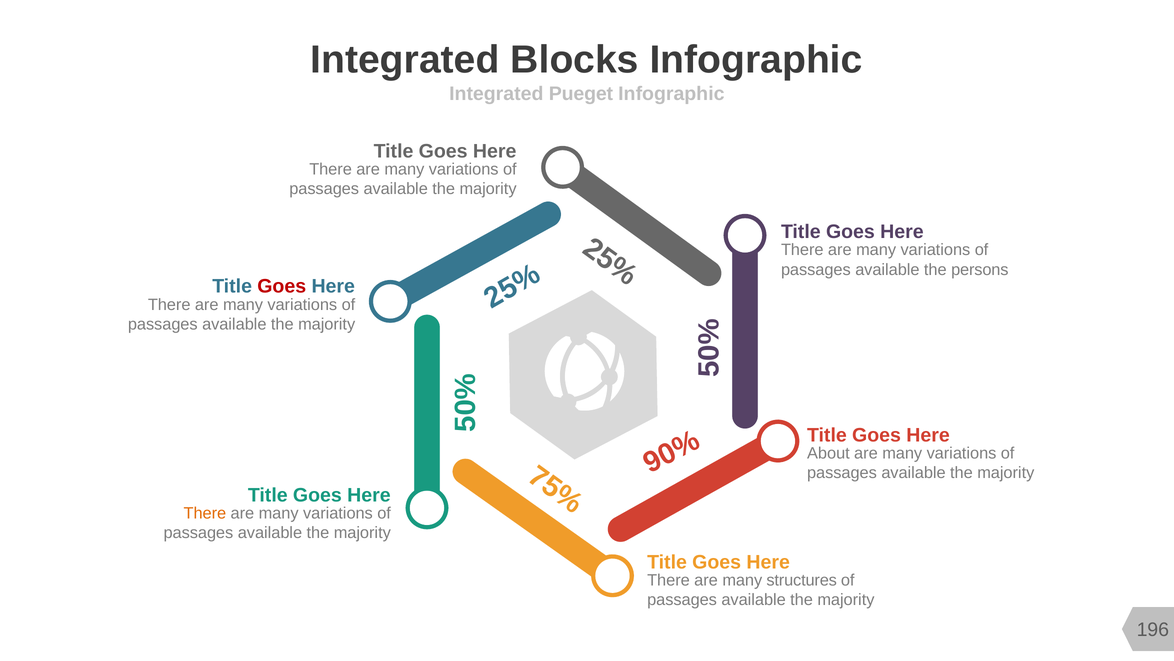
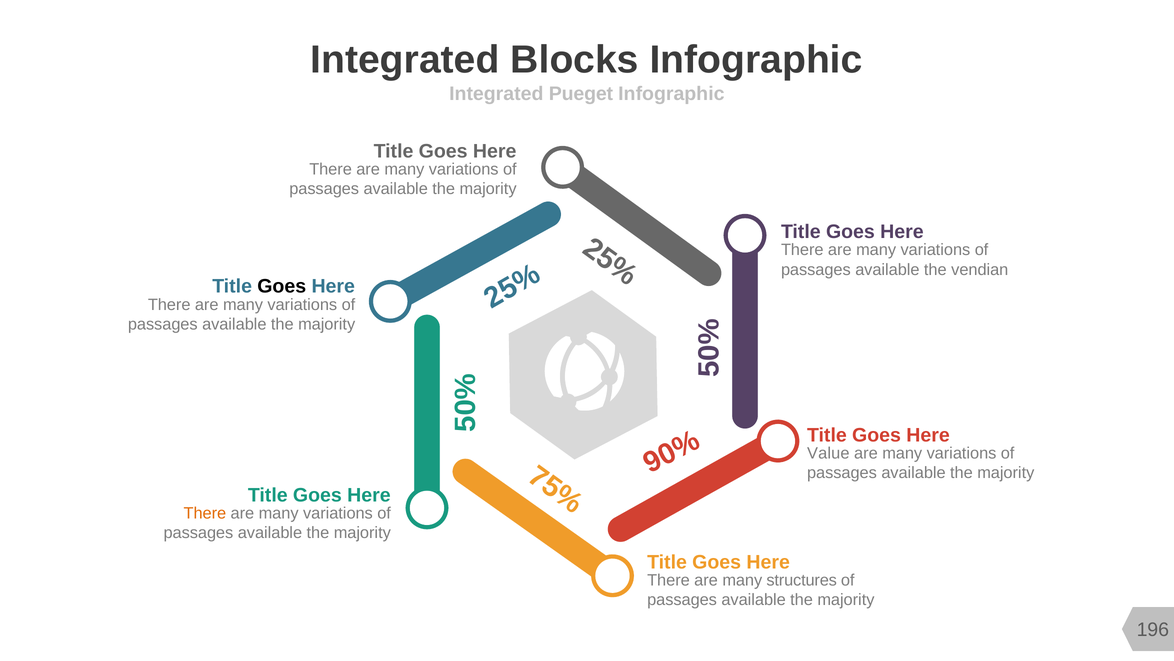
persons: persons -> vendian
Goes at (282, 286) colour: red -> black
About: About -> Value
